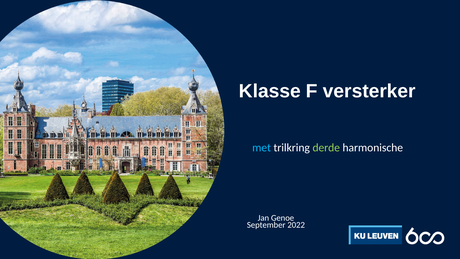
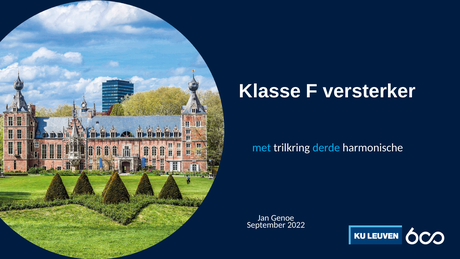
derde colour: light green -> light blue
